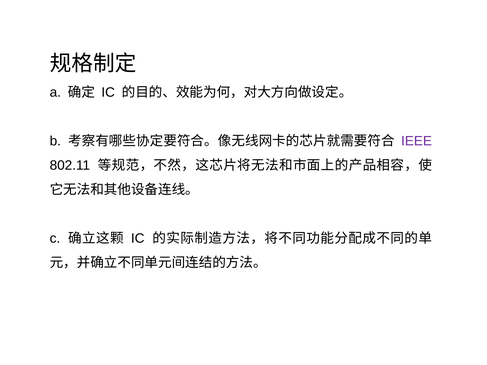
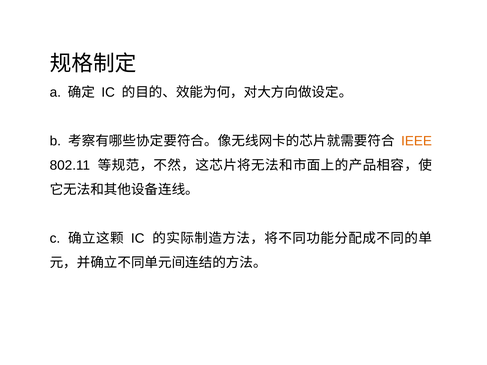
IEEE colour: purple -> orange
